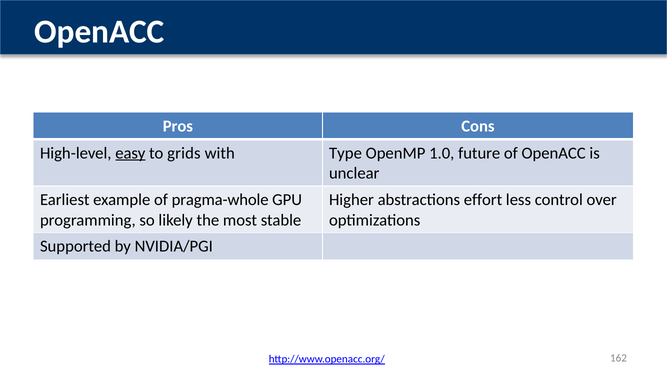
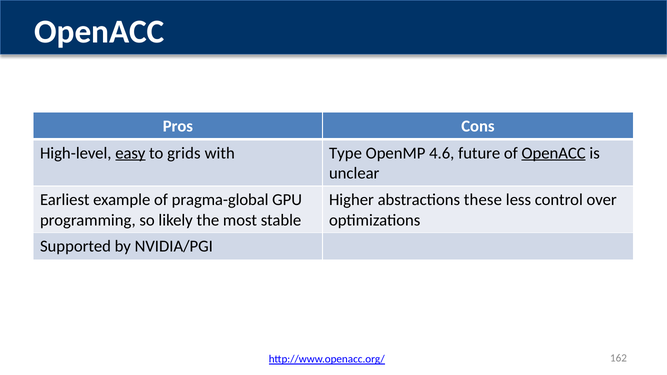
1.0: 1.0 -> 4.6
OpenACC at (554, 153) underline: none -> present
pragma-whole: pragma-whole -> pragma-global
effort: effort -> these
